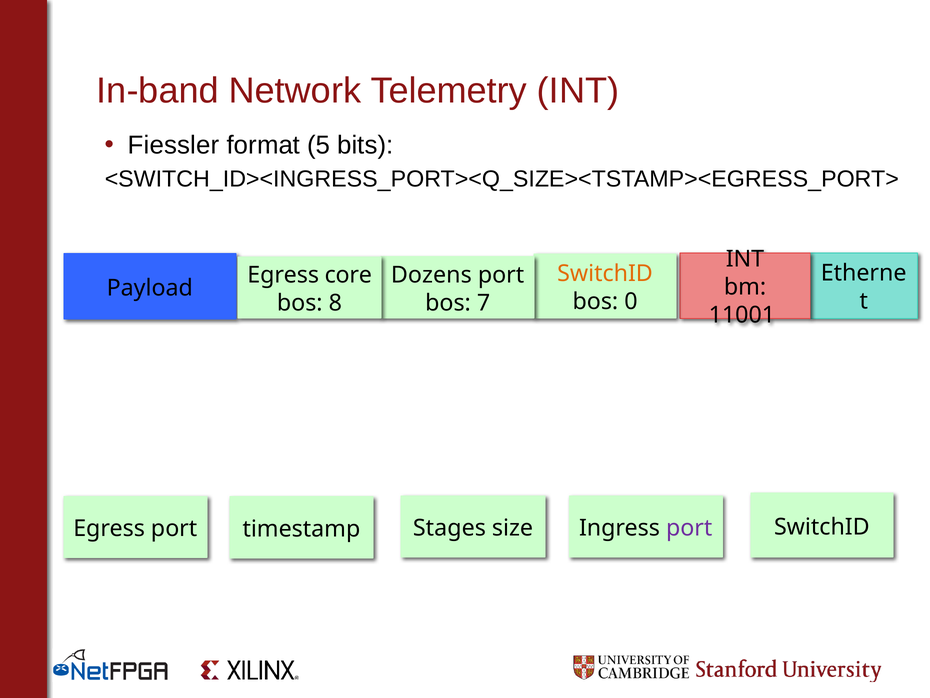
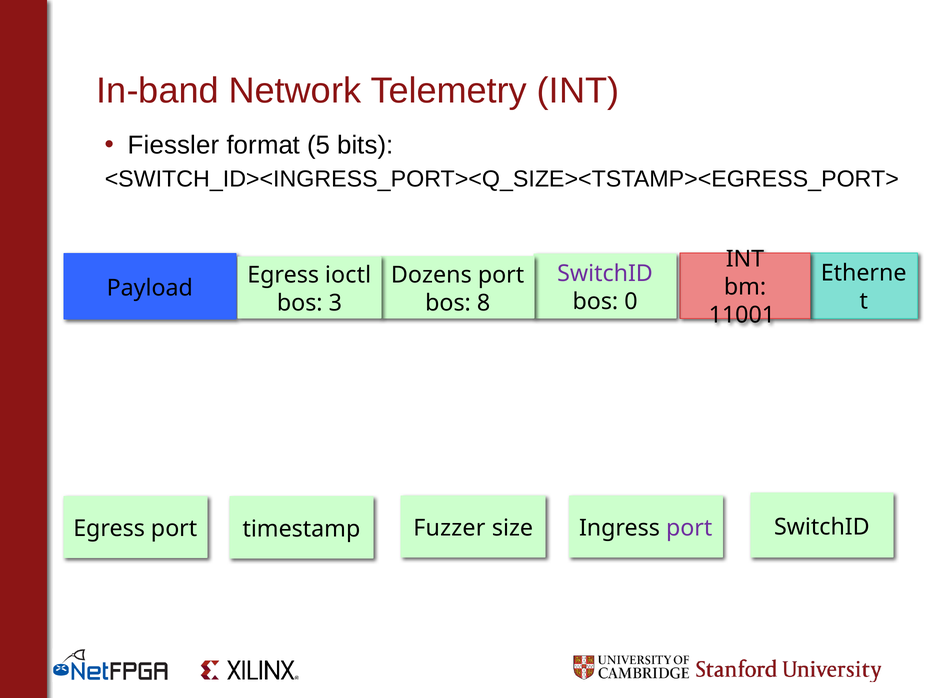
SwitchID at (605, 273) colour: orange -> purple
core: core -> ioctl
7: 7 -> 8
8: 8 -> 3
Stages: Stages -> Fuzzer
